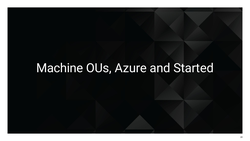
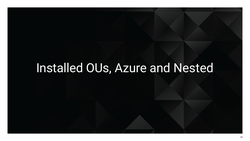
Machine: Machine -> Installed
Started: Started -> Nested
